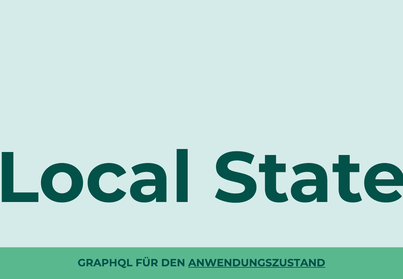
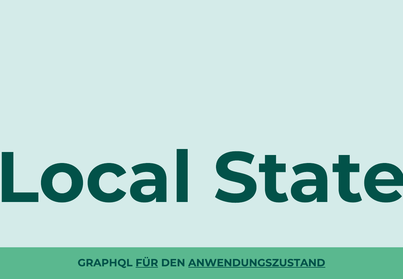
FÜR underline: none -> present
